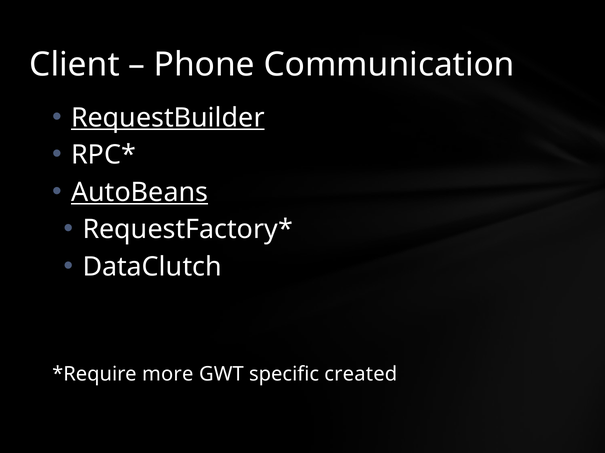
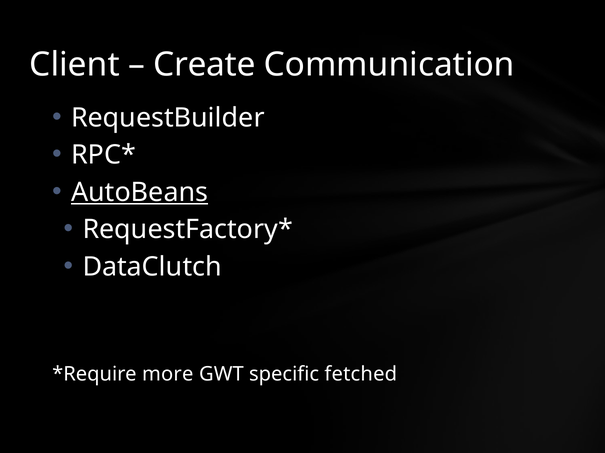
Phone: Phone -> Create
RequestBuilder underline: present -> none
created: created -> fetched
